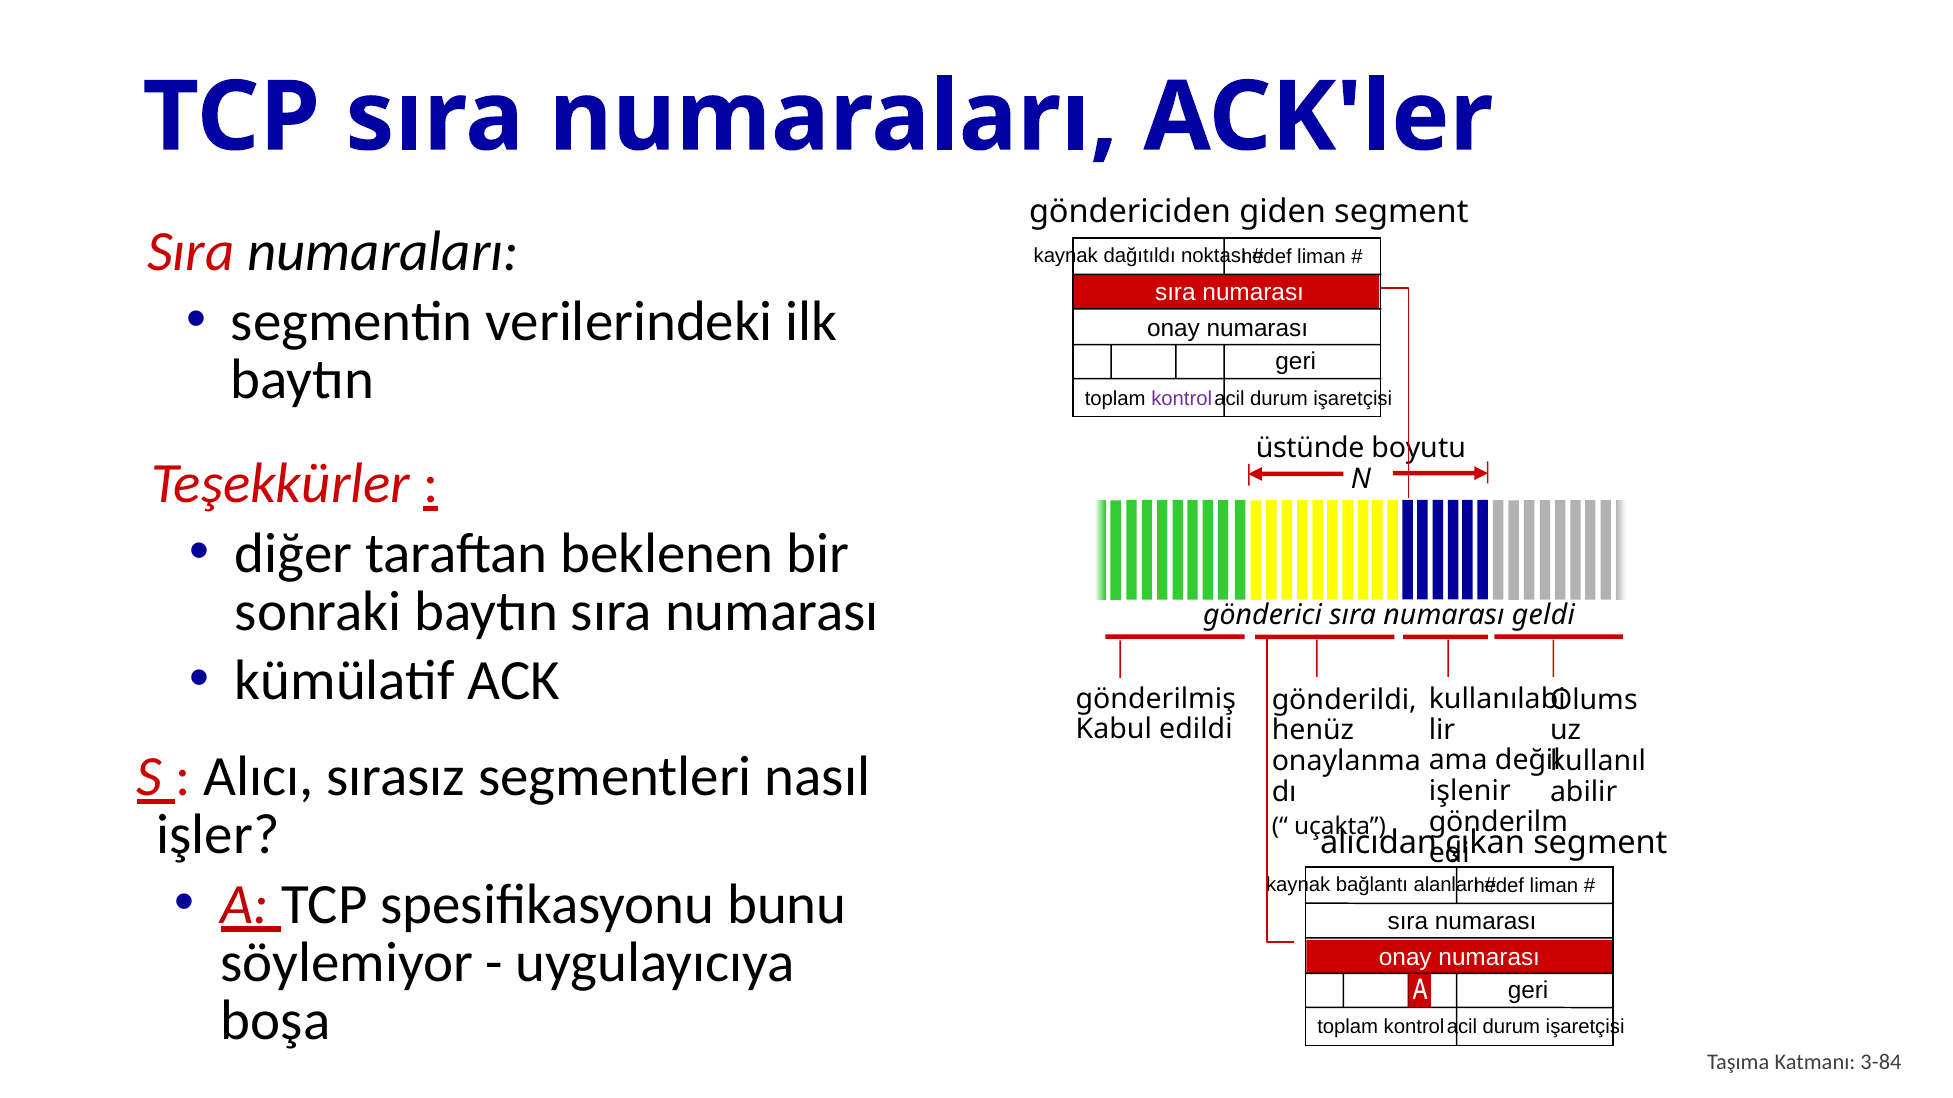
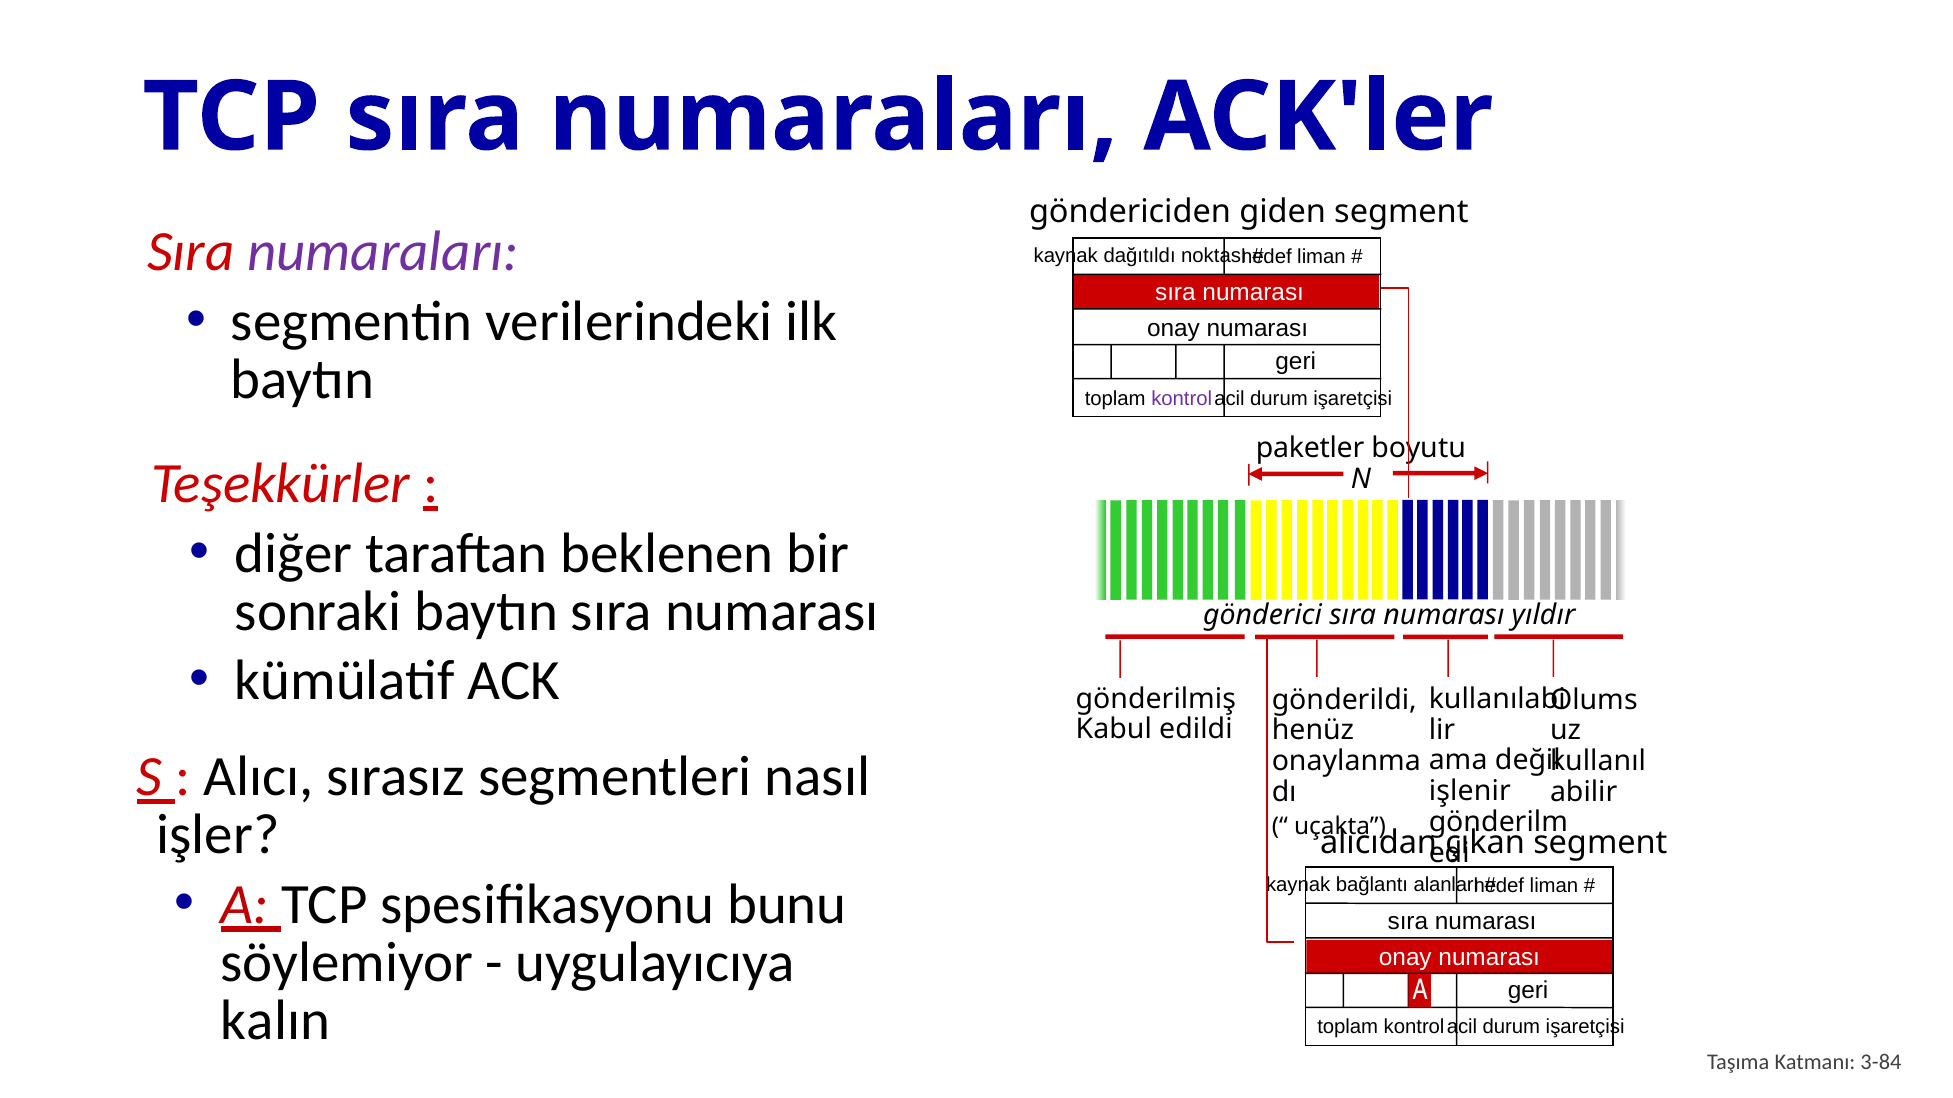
numaraları at (383, 252) colour: black -> purple
üstünde: üstünde -> paketler
geldi: geldi -> yıldır
boşa: boşa -> kalın
